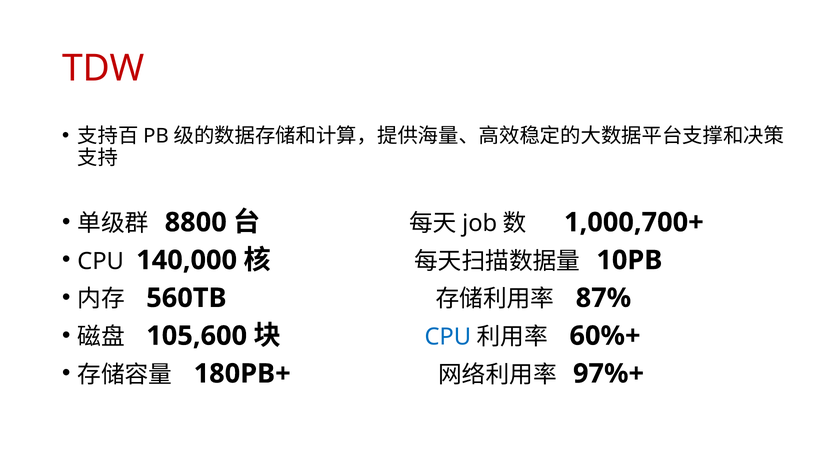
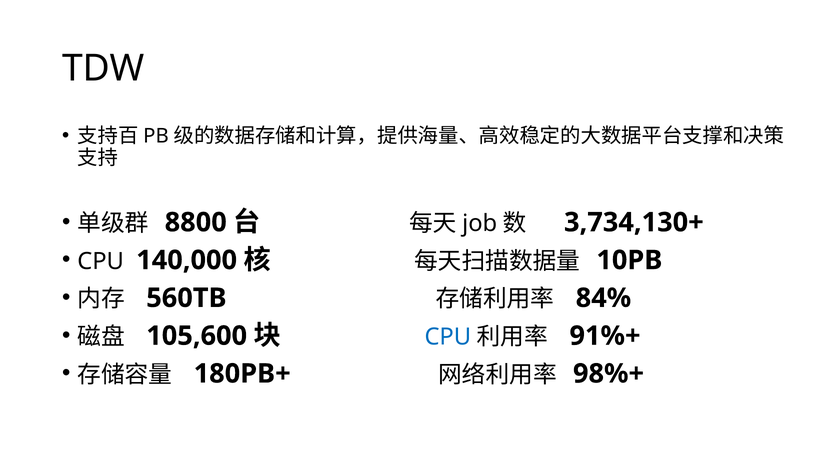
TDW colour: red -> black
1,000,700+: 1,000,700+ -> 3,734,130+
87%: 87% -> 84%
60%+: 60%+ -> 91%+
97%+: 97%+ -> 98%+
